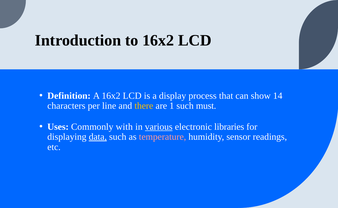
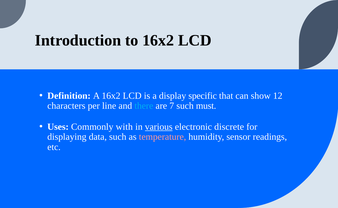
process: process -> specific
14: 14 -> 12
there colour: yellow -> light blue
1: 1 -> 7
libraries: libraries -> discrete
data underline: present -> none
